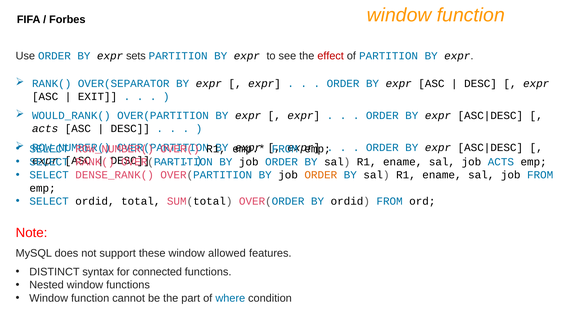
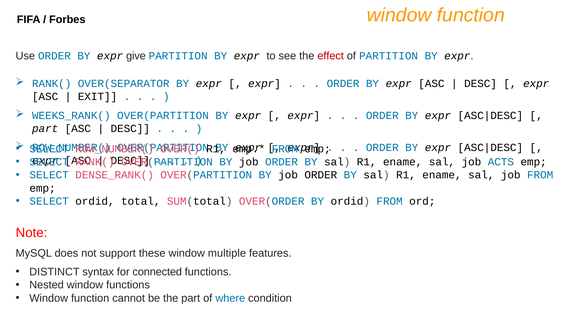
sets: sets -> give
WOULD_RANK(: WOULD_RANK( -> WEEKS_RANK(
acts at (45, 129): acts -> part
ORDER at (321, 175) colour: orange -> black
allowed: allowed -> multiple
